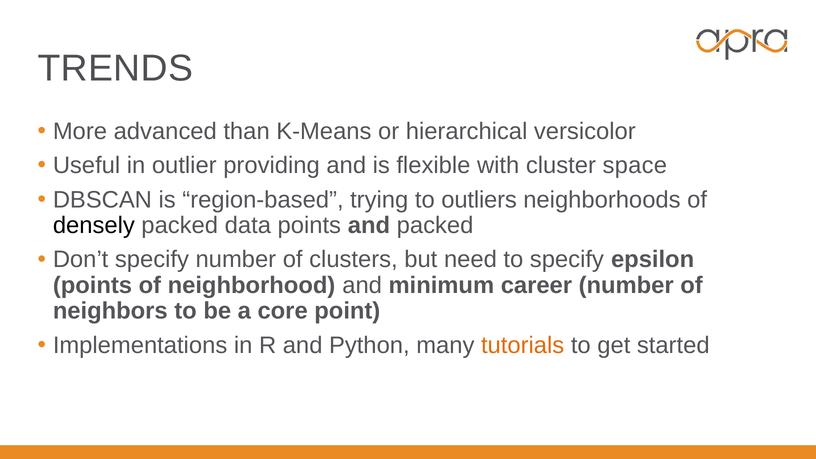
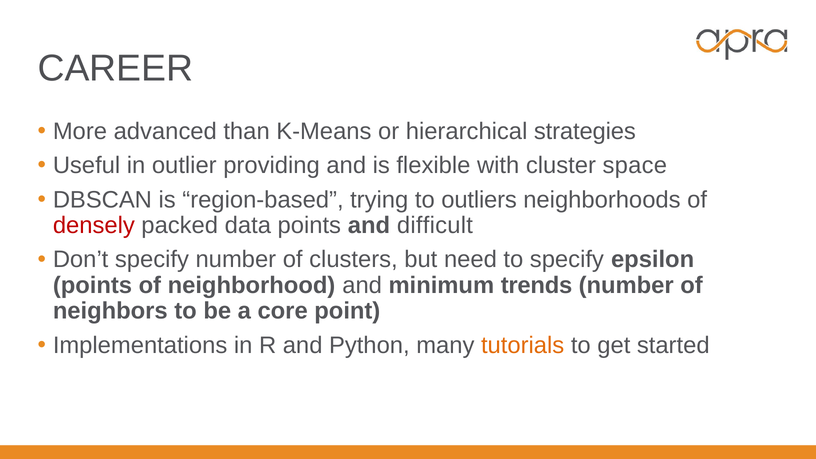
TRENDS: TRENDS -> CAREER
versicolor: versicolor -> strategies
densely colour: black -> red
and packed: packed -> difficult
career: career -> trends
